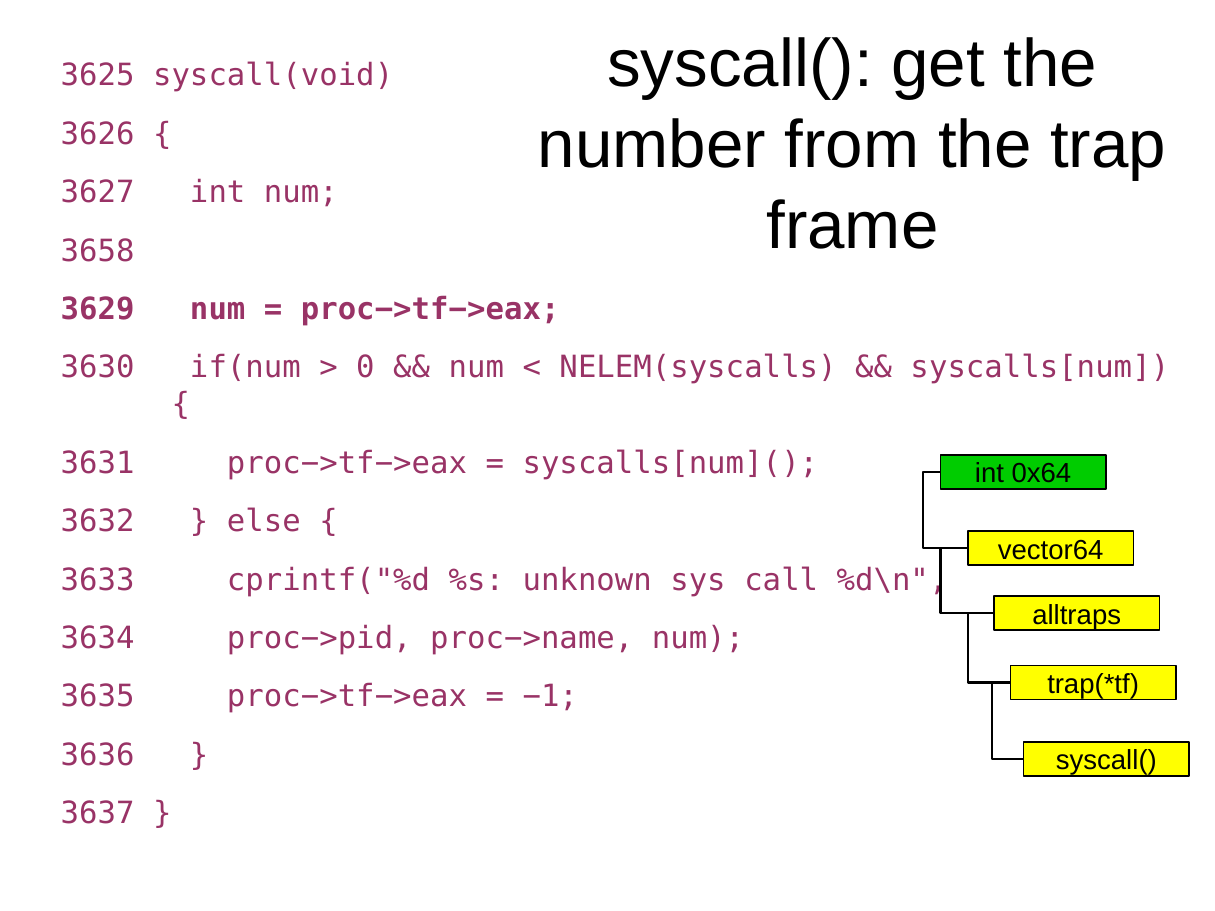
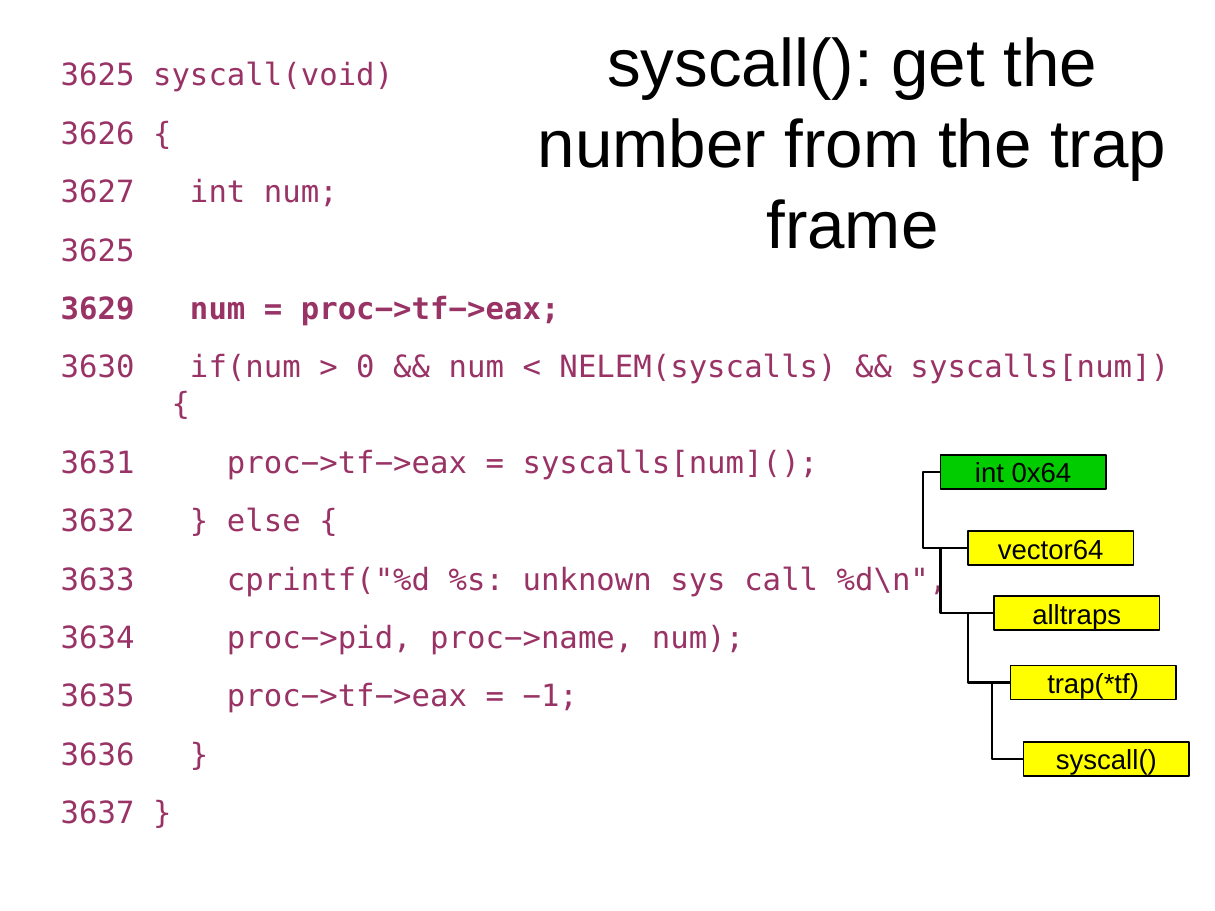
3658 at (98, 251): 3658 -> 3625
